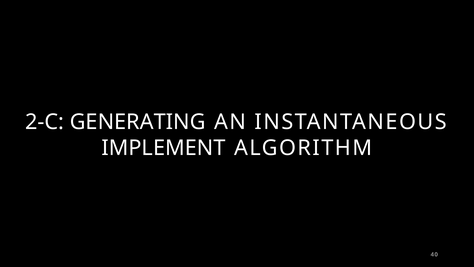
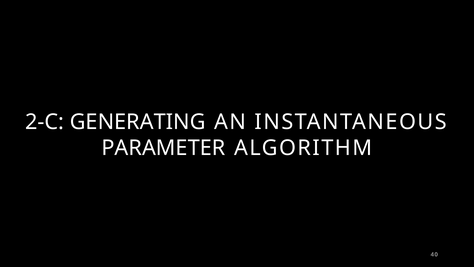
IMPLEMENT: IMPLEMENT -> PARAMETER
